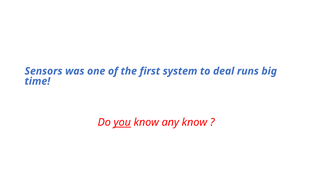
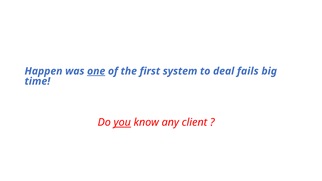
Sensors: Sensors -> Happen
one underline: none -> present
runs: runs -> fails
any know: know -> client
